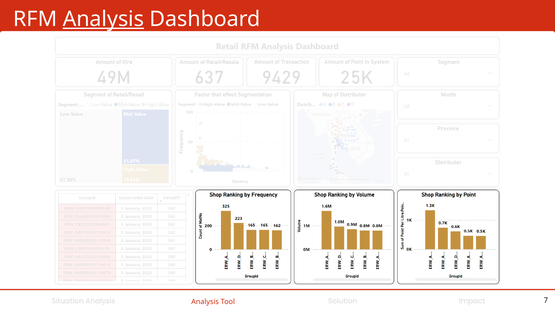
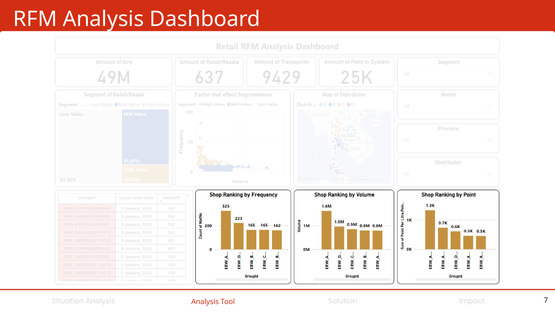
Analysis at (103, 19) underline: present -> none
